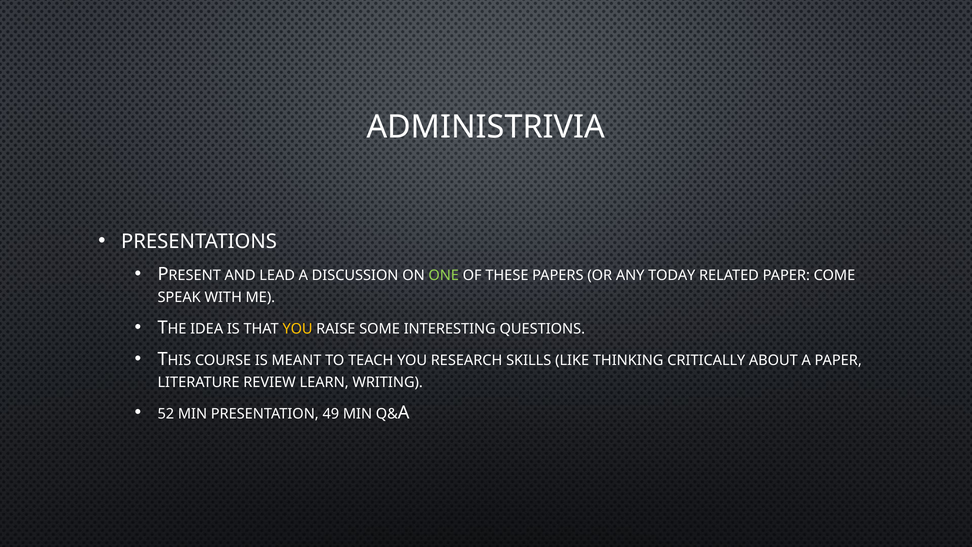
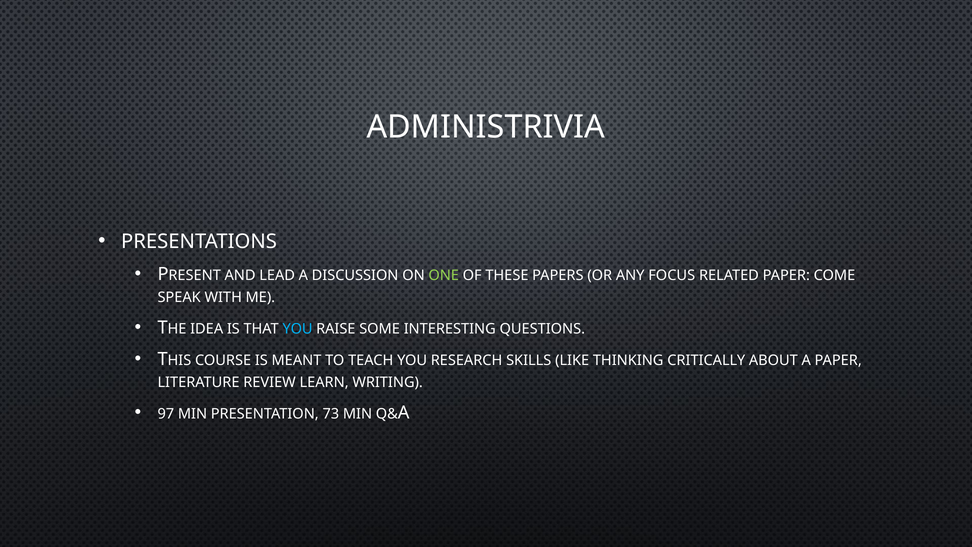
TODAY: TODAY -> FOCUS
YOU at (298, 329) colour: yellow -> light blue
52: 52 -> 97
49: 49 -> 73
